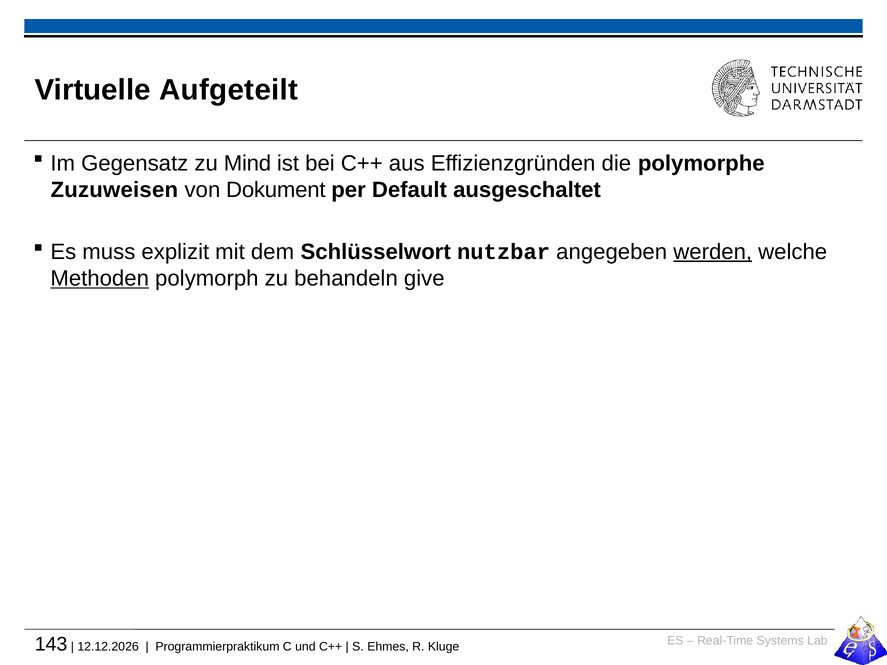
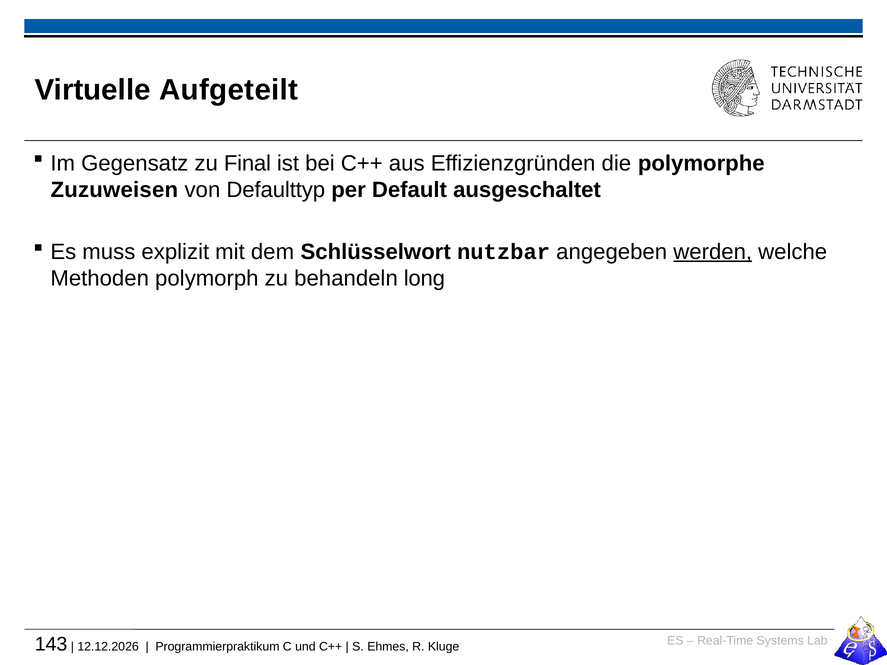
Mind: Mind -> Final
Dokument: Dokument -> Defaulttyp
Methoden underline: present -> none
give: give -> long
